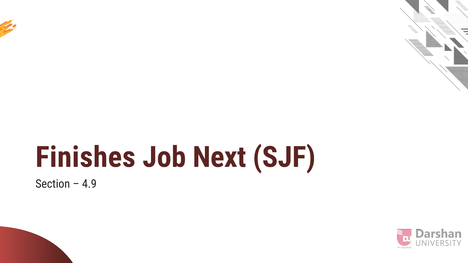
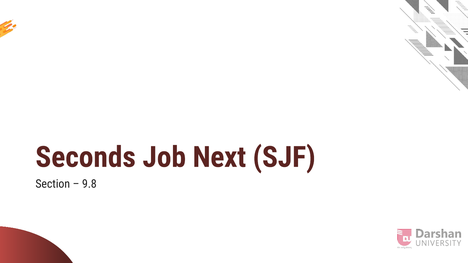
Finishes: Finishes -> Seconds
4.9: 4.9 -> 9.8
